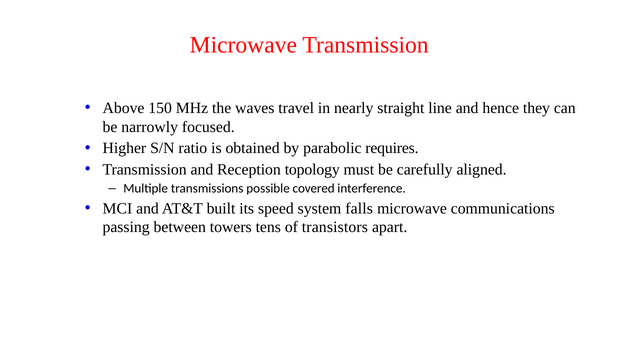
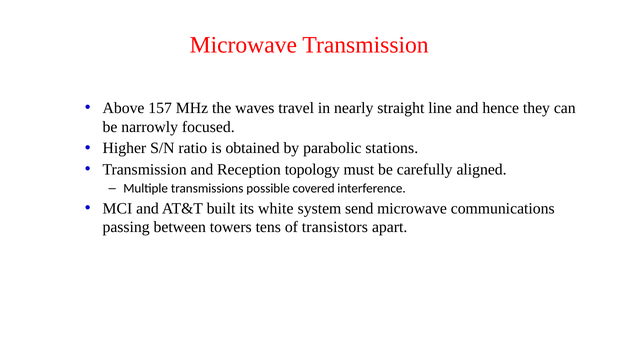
150: 150 -> 157
requires: requires -> stations
speed: speed -> white
falls: falls -> send
